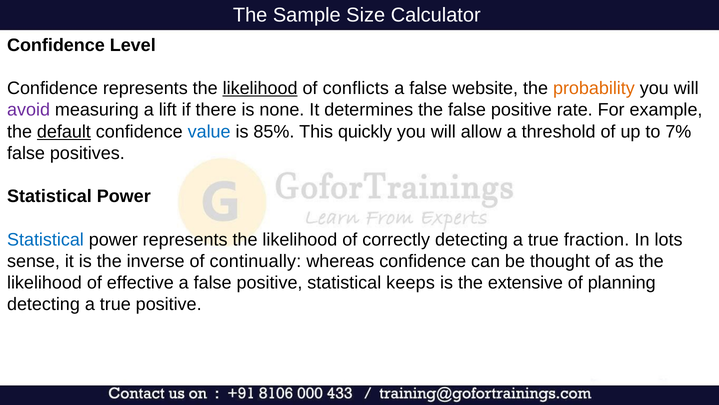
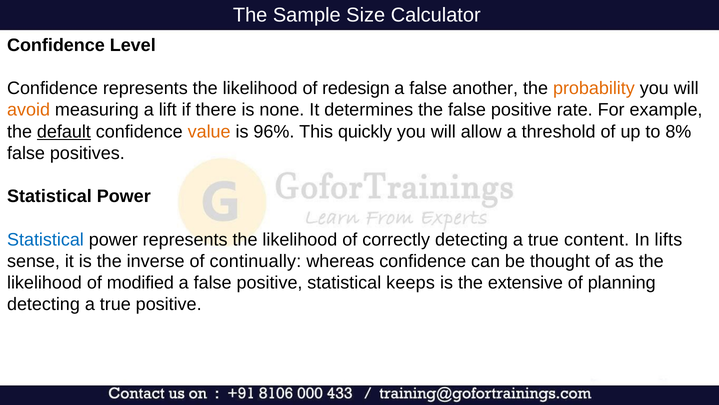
likelihood at (260, 88) underline: present -> none
conflicts: conflicts -> redesign
website: website -> another
avoid colour: purple -> orange
value colour: blue -> orange
85%: 85% -> 96%
7%: 7% -> 8%
fraction: fraction -> content
lots: lots -> lifts
effective: effective -> modified
